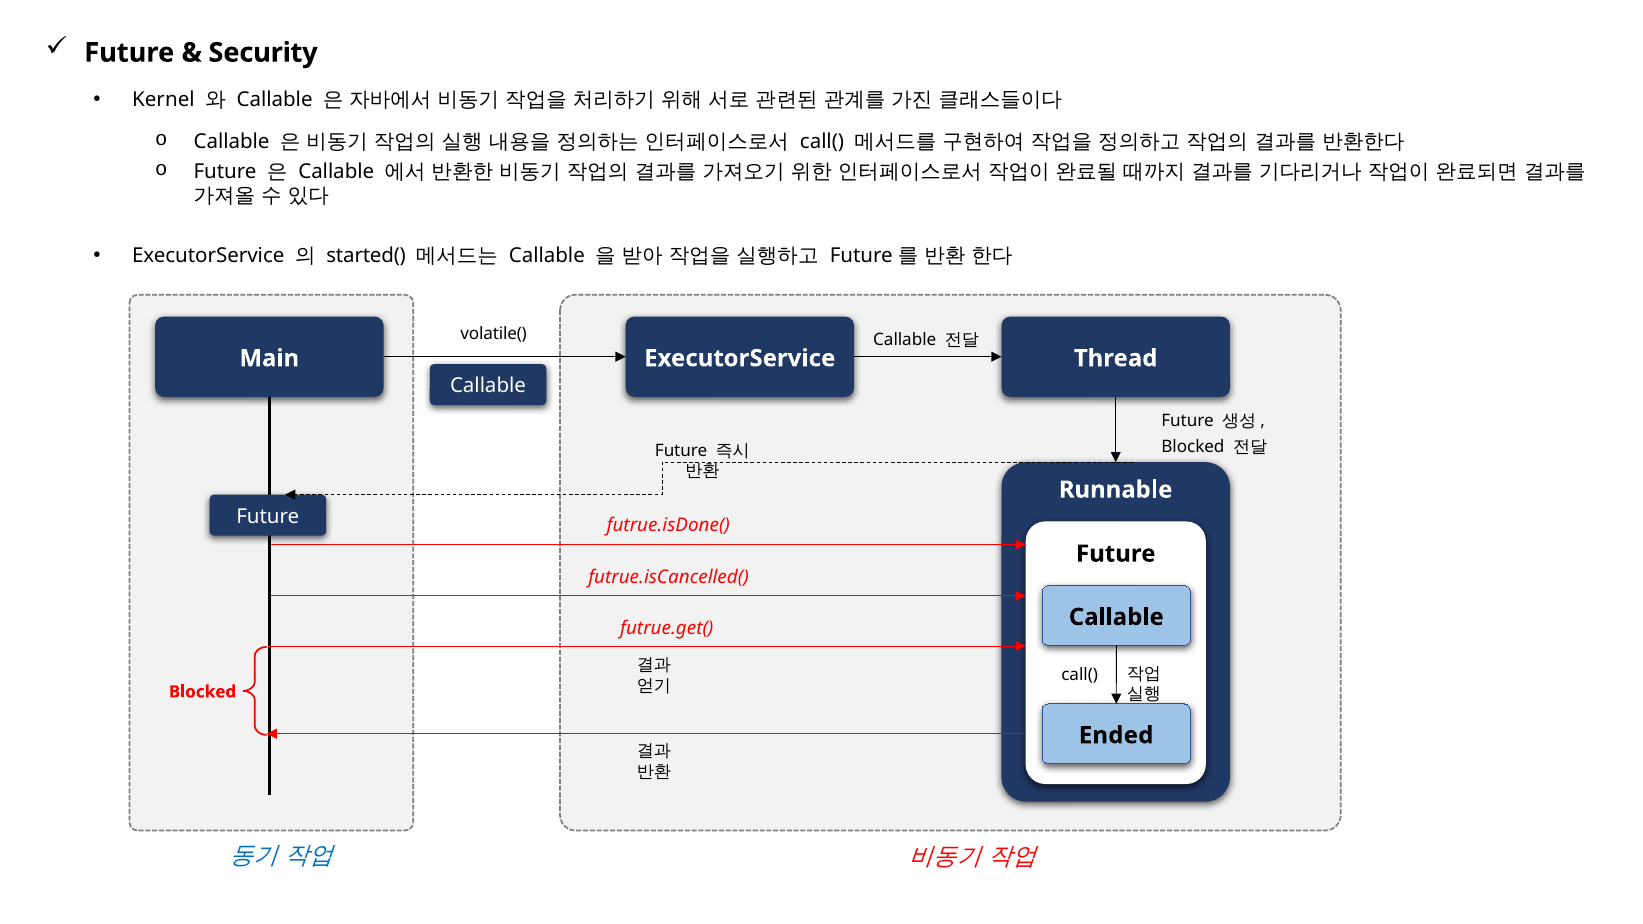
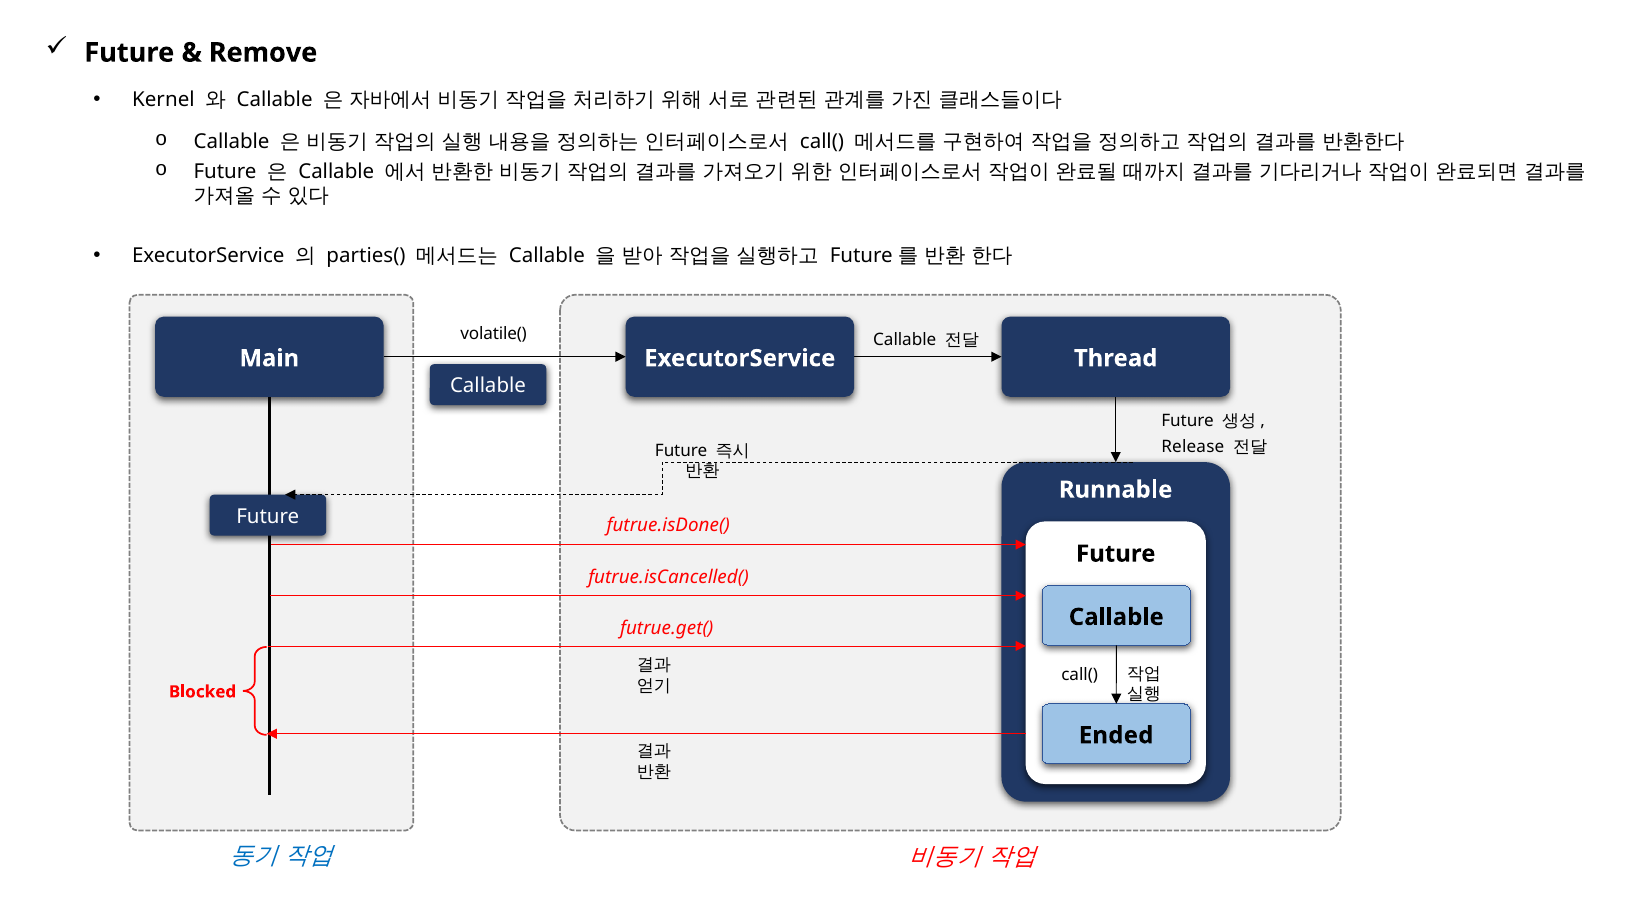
Security: Security -> Remove
started(: started( -> parties(
Blocked at (1193, 447): Blocked -> Release
